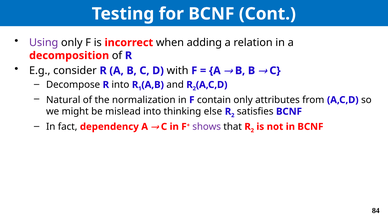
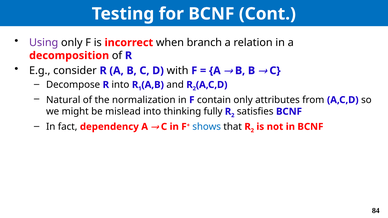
adding: adding -> branch
else: else -> fully
shows colour: purple -> blue
